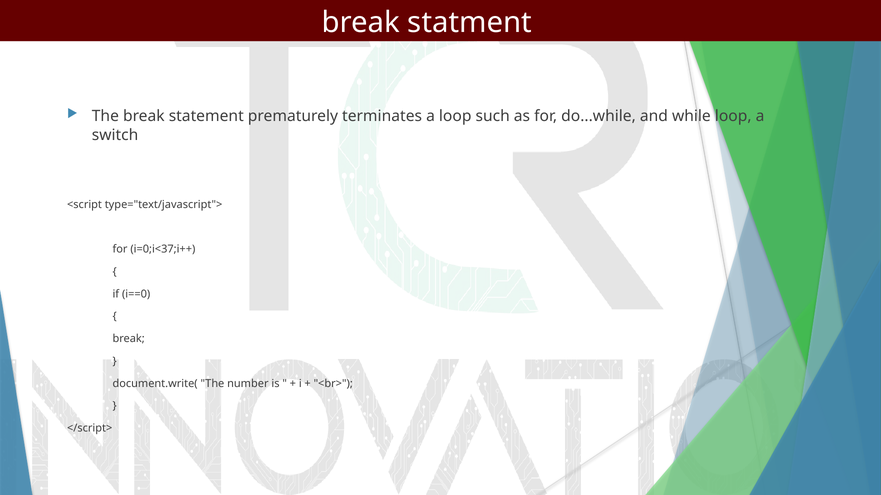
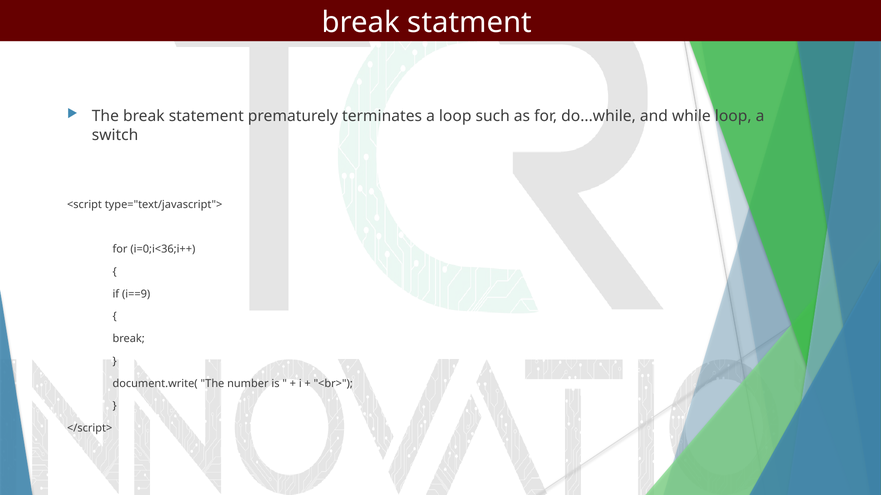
i=0;i<37;i++: i=0;i<37;i++ -> i=0;i<36;i++
i==0: i==0 -> i==9
